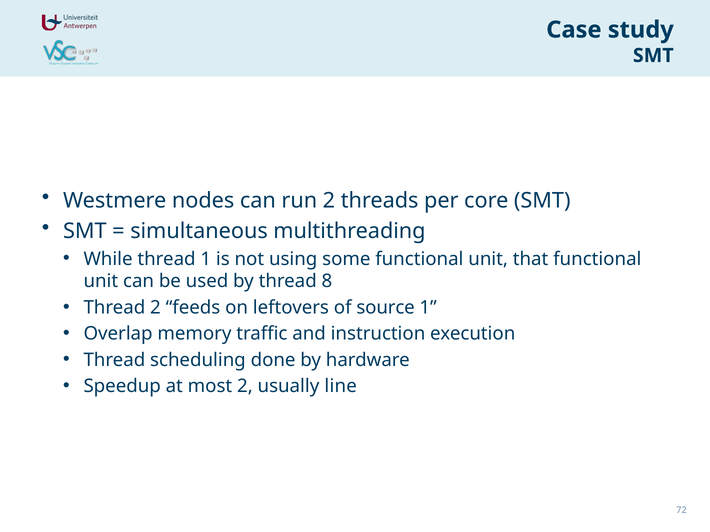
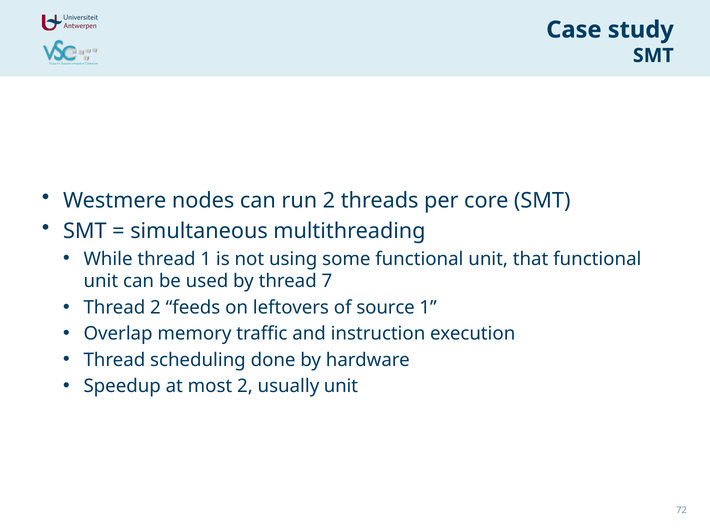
8: 8 -> 7
usually line: line -> unit
